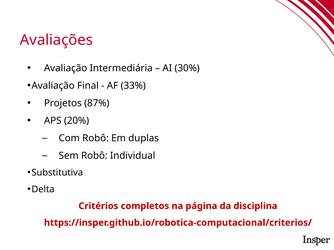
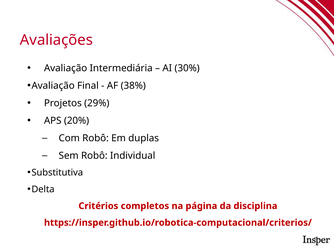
33%: 33% -> 38%
87%: 87% -> 29%
